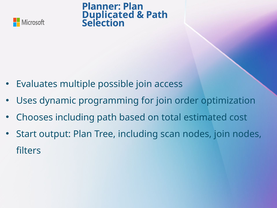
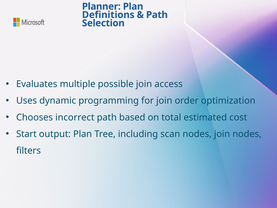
Duplicated: Duplicated -> Definitions
Chooses including: including -> incorrect
